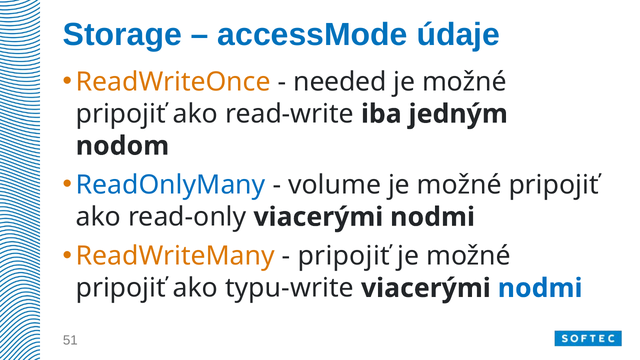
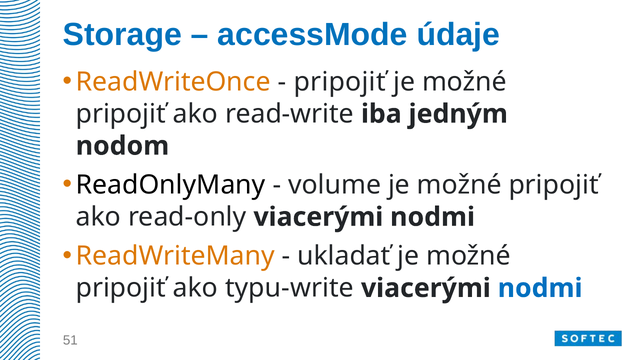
needed at (340, 82): needed -> pripojiť
ReadOnlyMany colour: blue -> black
pripojiť at (344, 256): pripojiť -> ukladať
